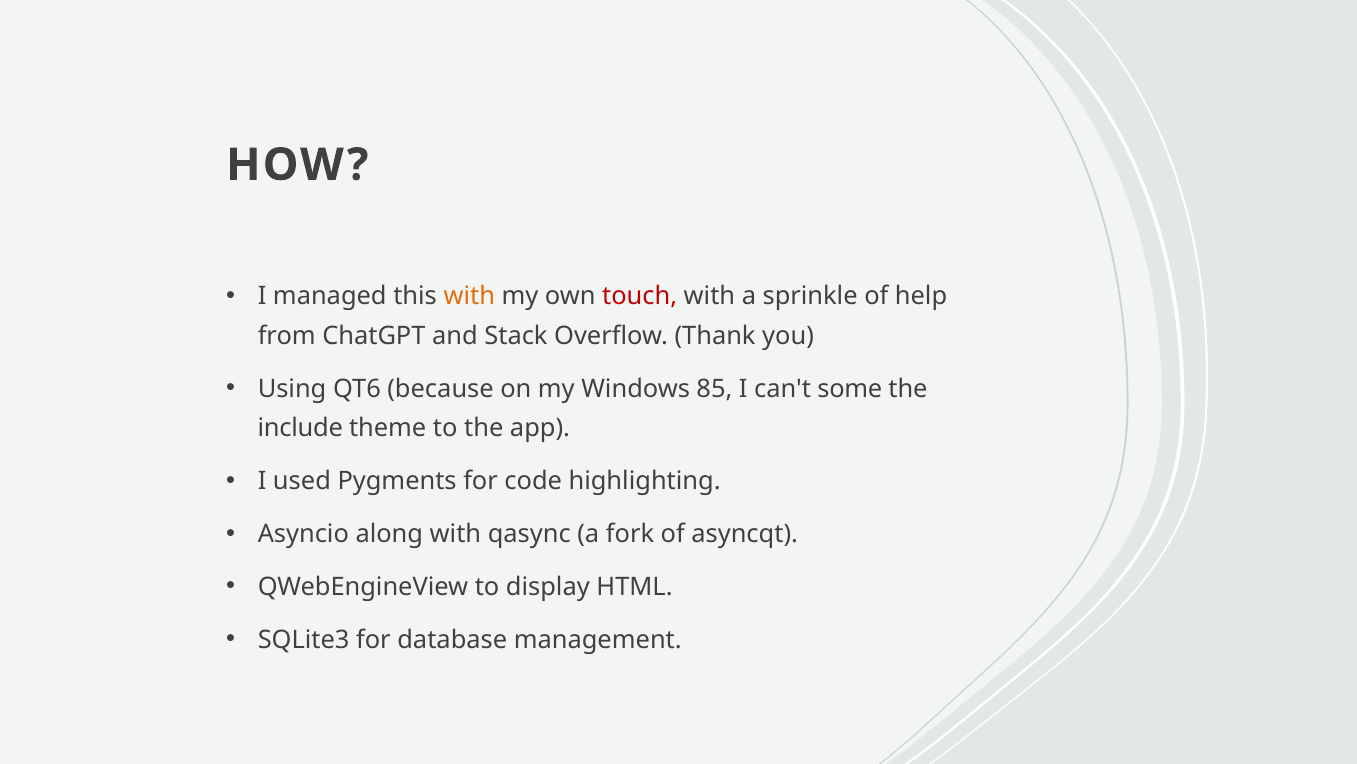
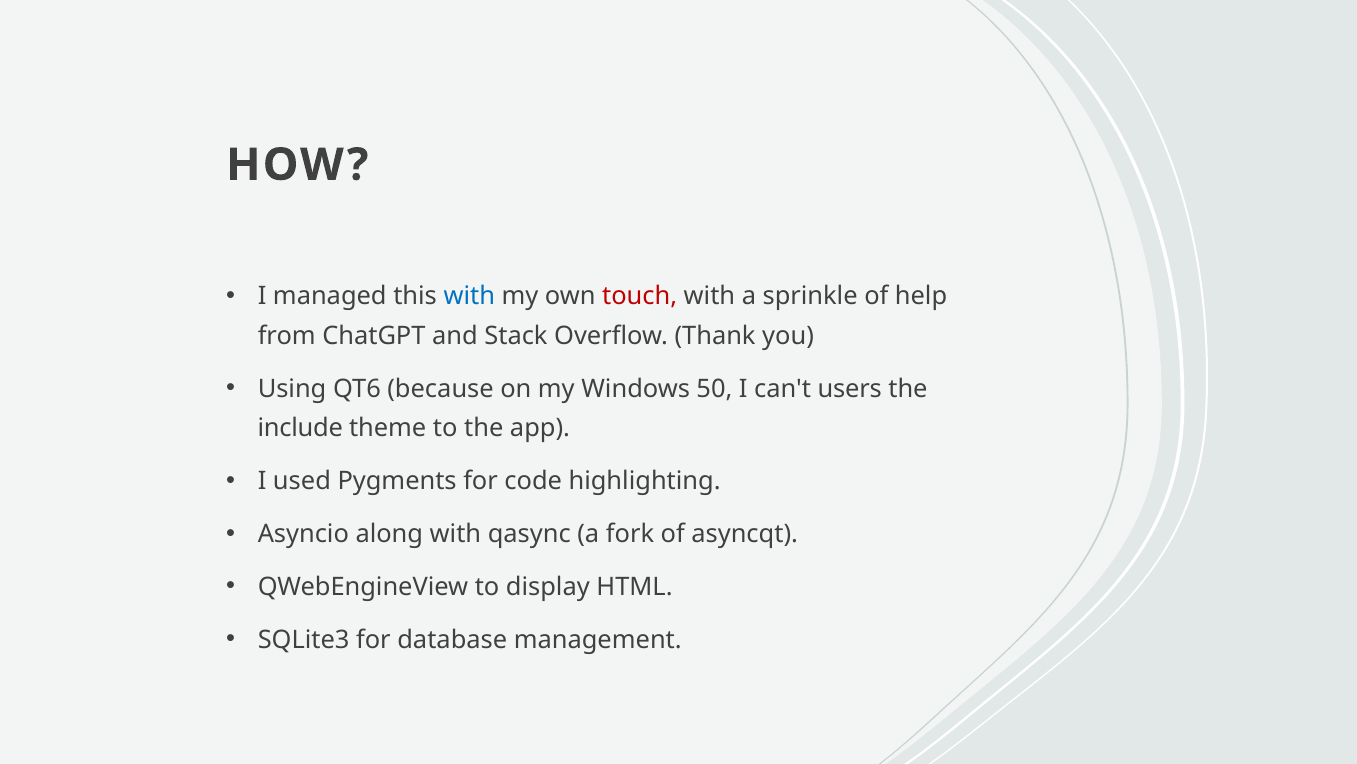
with at (469, 296) colour: orange -> blue
85: 85 -> 50
some: some -> users
